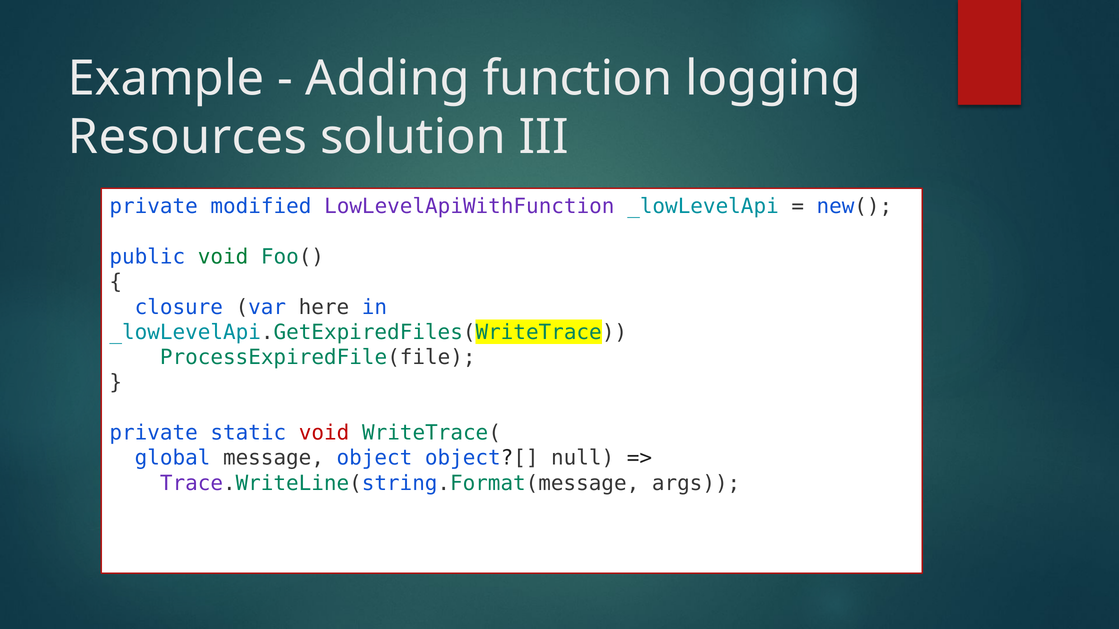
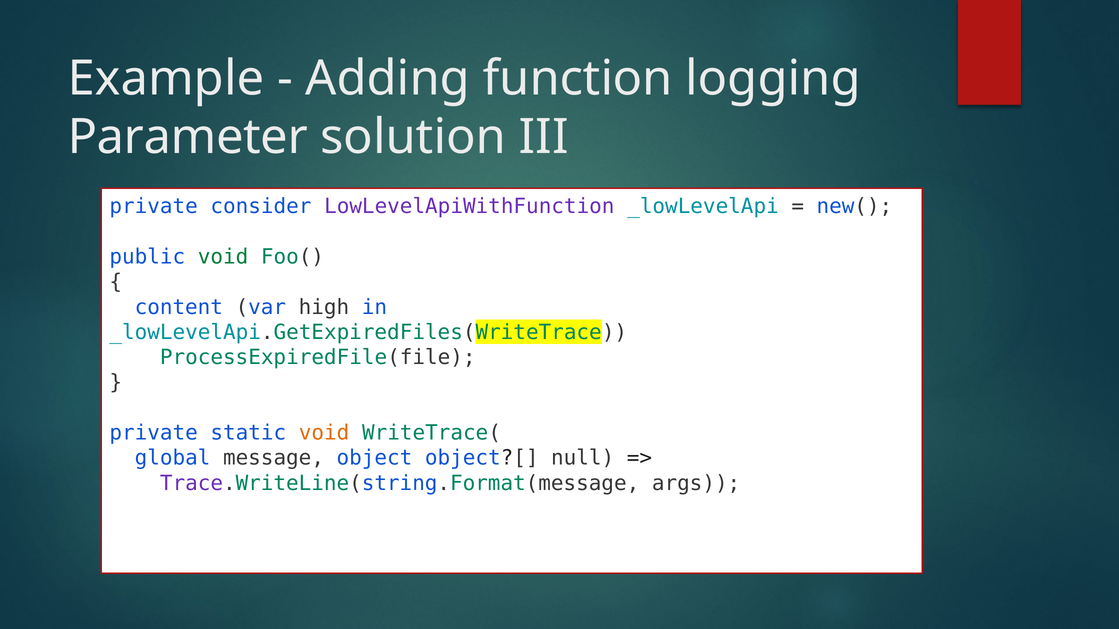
Resources: Resources -> Parameter
modified: modified -> consider
closure: closure -> content
here: here -> high
void at (324, 433) colour: red -> orange
